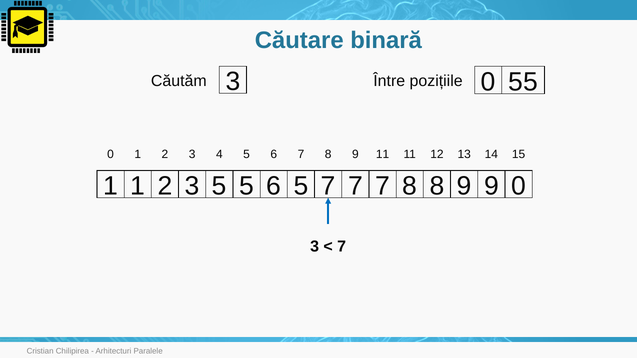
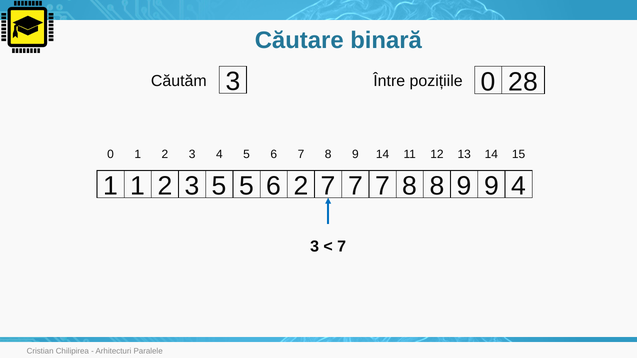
55: 55 -> 28
9 11: 11 -> 14
6 5: 5 -> 2
9 0: 0 -> 4
